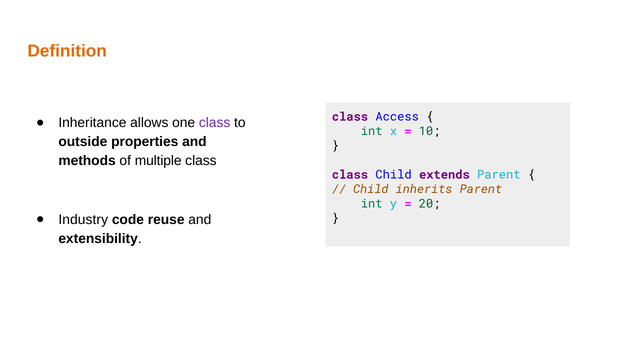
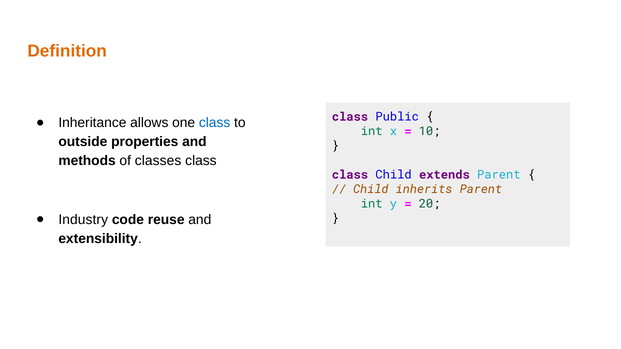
Access: Access -> Public
class at (215, 123) colour: purple -> blue
multiple: multiple -> classes
